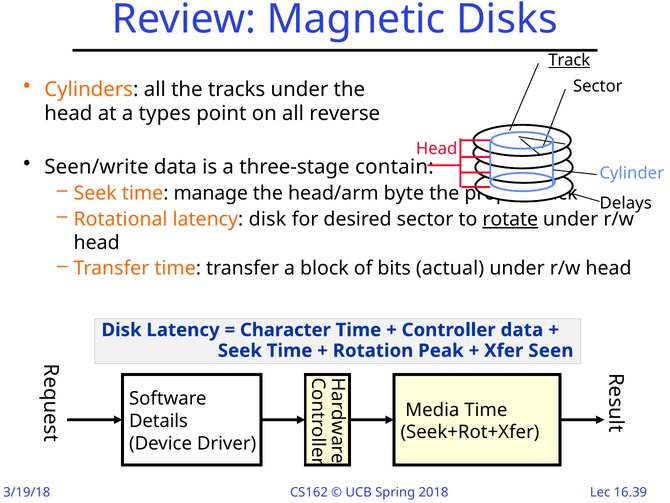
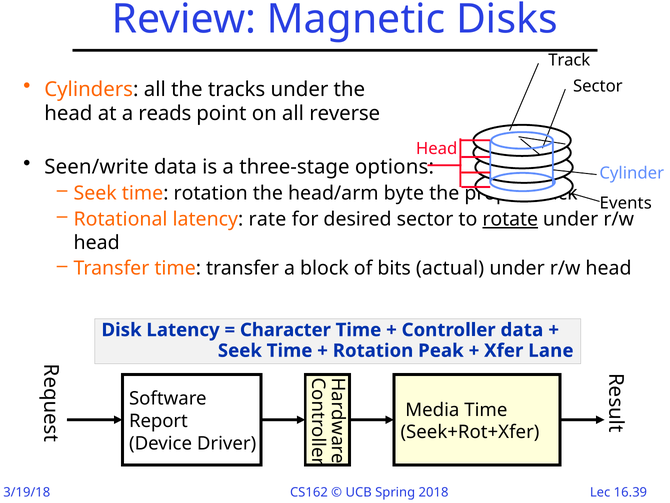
Track at (569, 60) underline: present -> none
types: types -> reads
contain: contain -> options
time manage: manage -> rotation
Delays: Delays -> Events
latency disk: disk -> rate
Seen: Seen -> Lane
Details: Details -> Report
